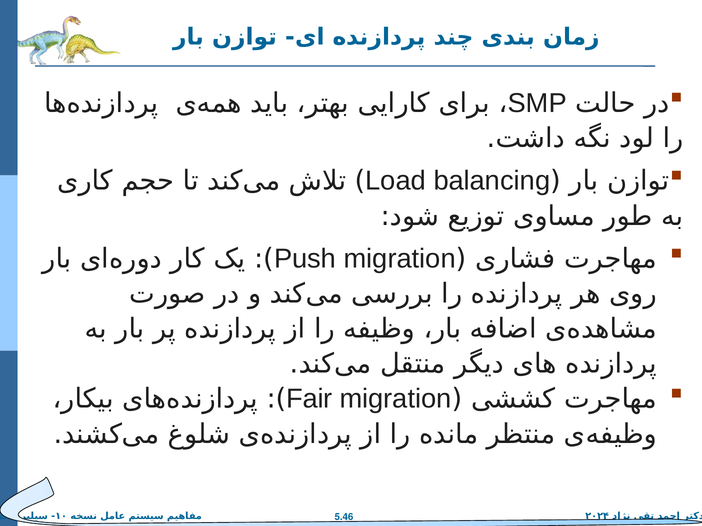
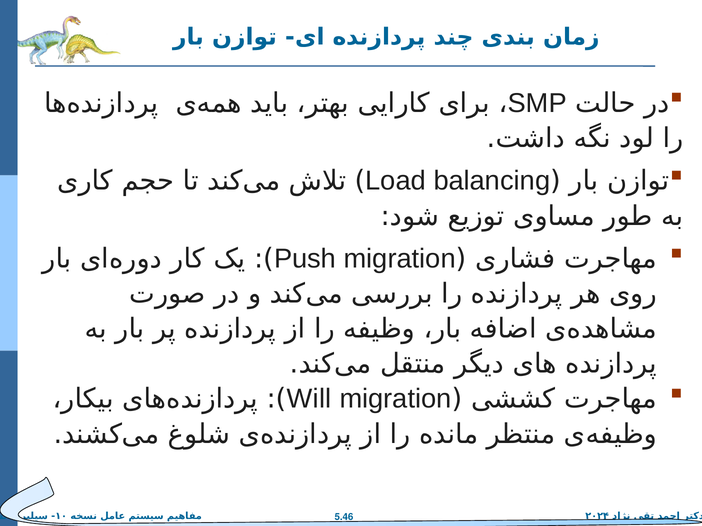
Fair: Fair -> Will
